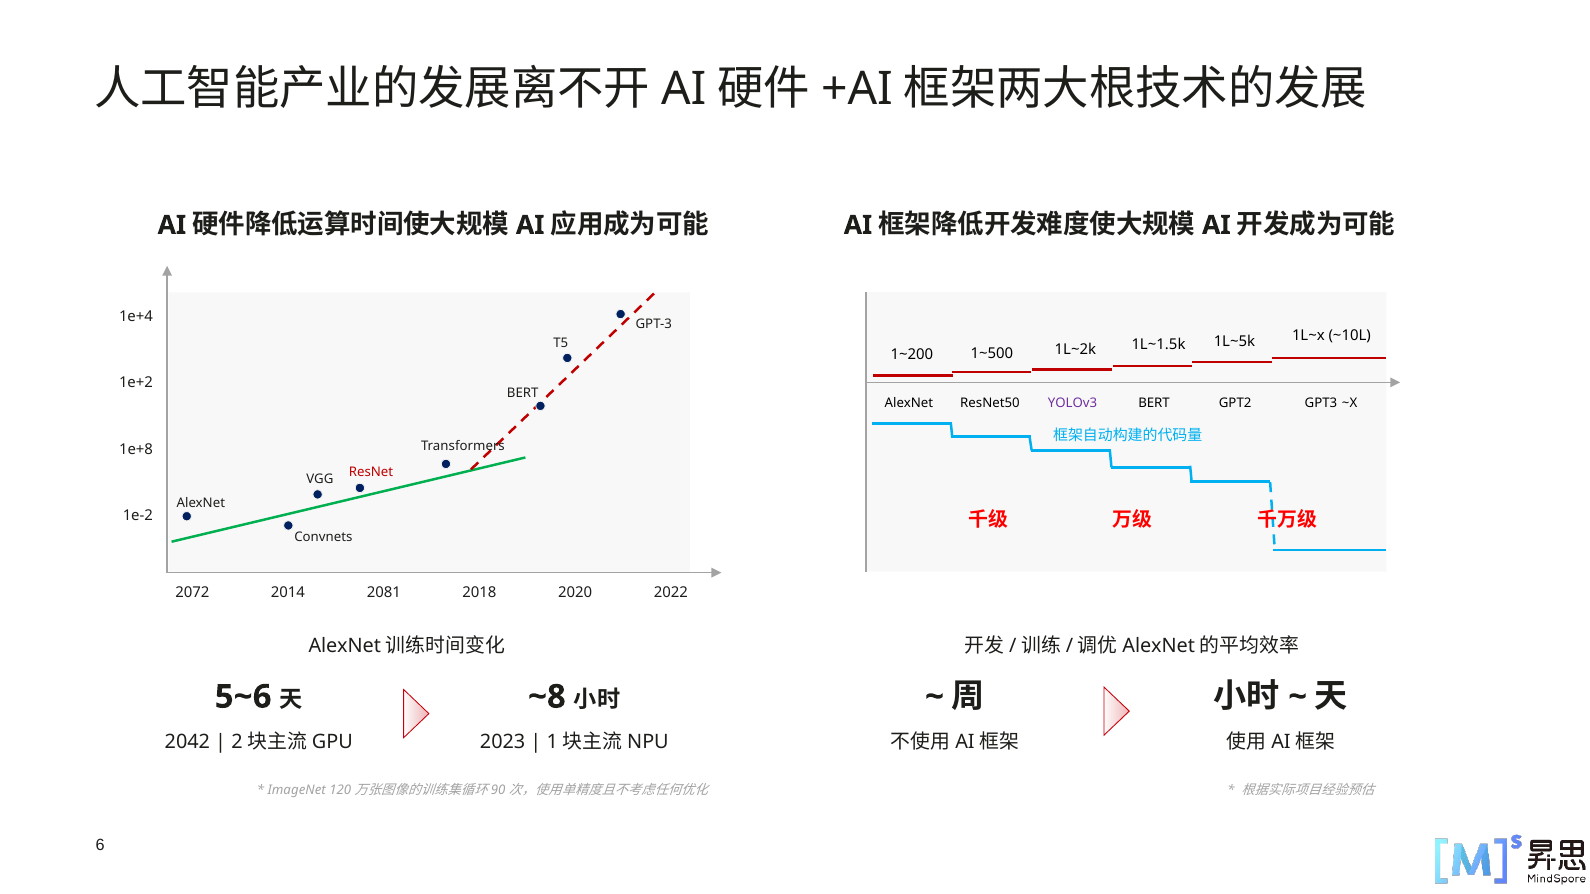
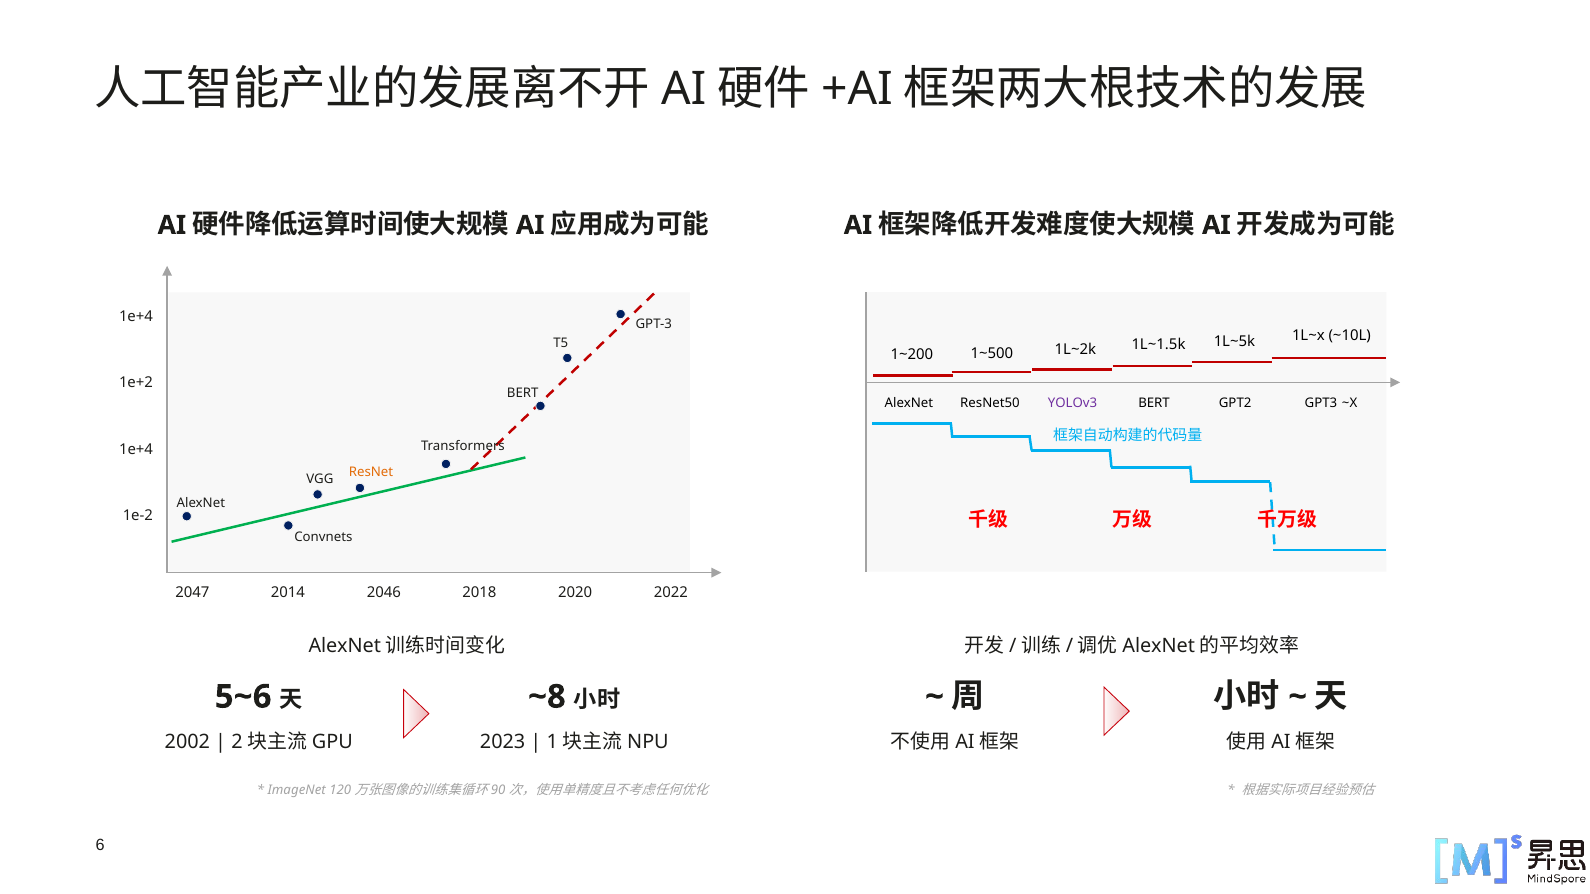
1e+8 at (136, 450): 1e+8 -> 1e+4
ResNet colour: red -> orange
2072: 2072 -> 2047
2081: 2081 -> 2046
2042: 2042 -> 2002
